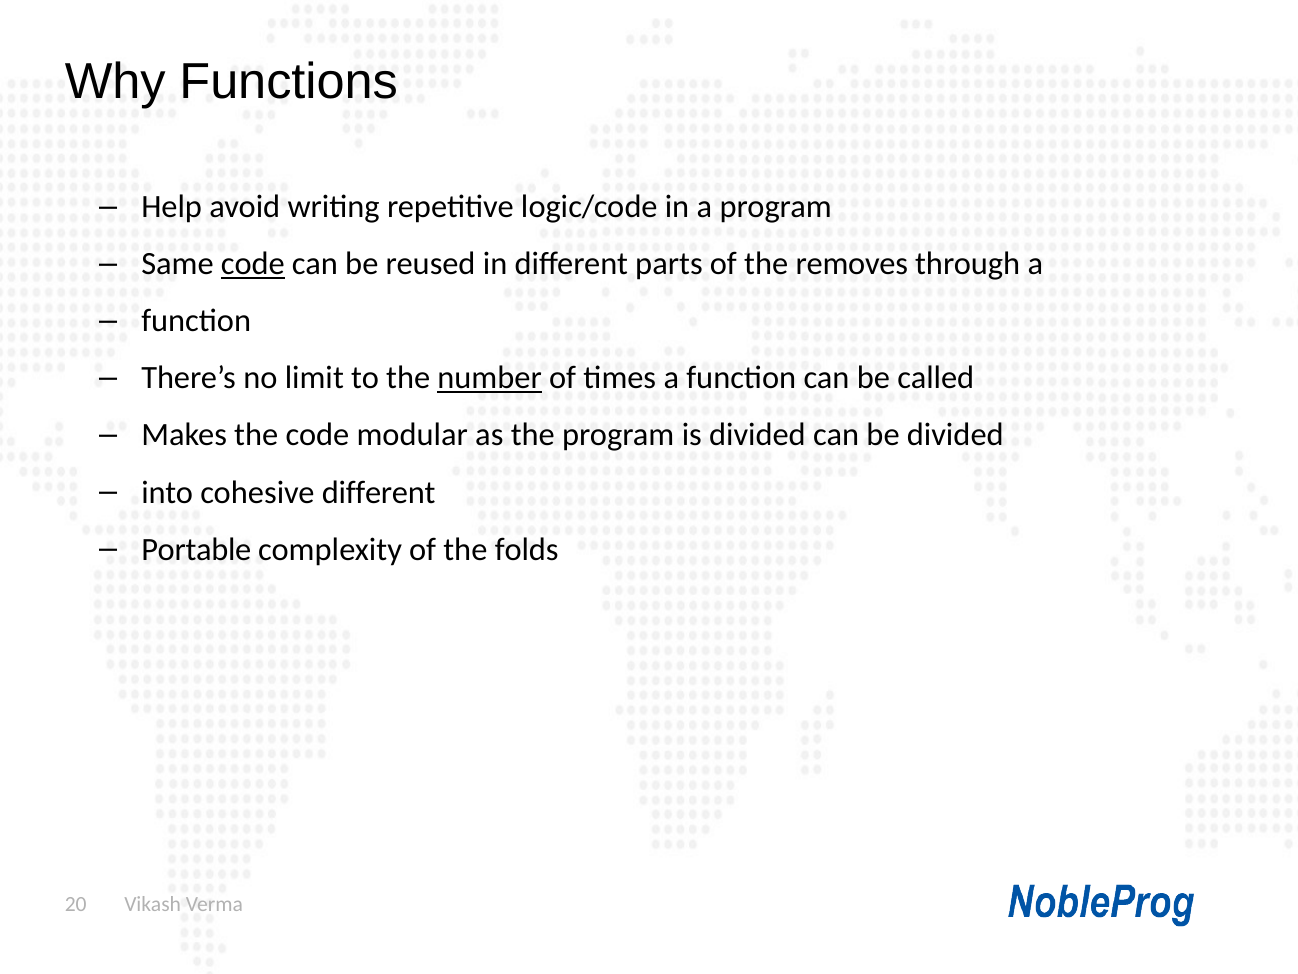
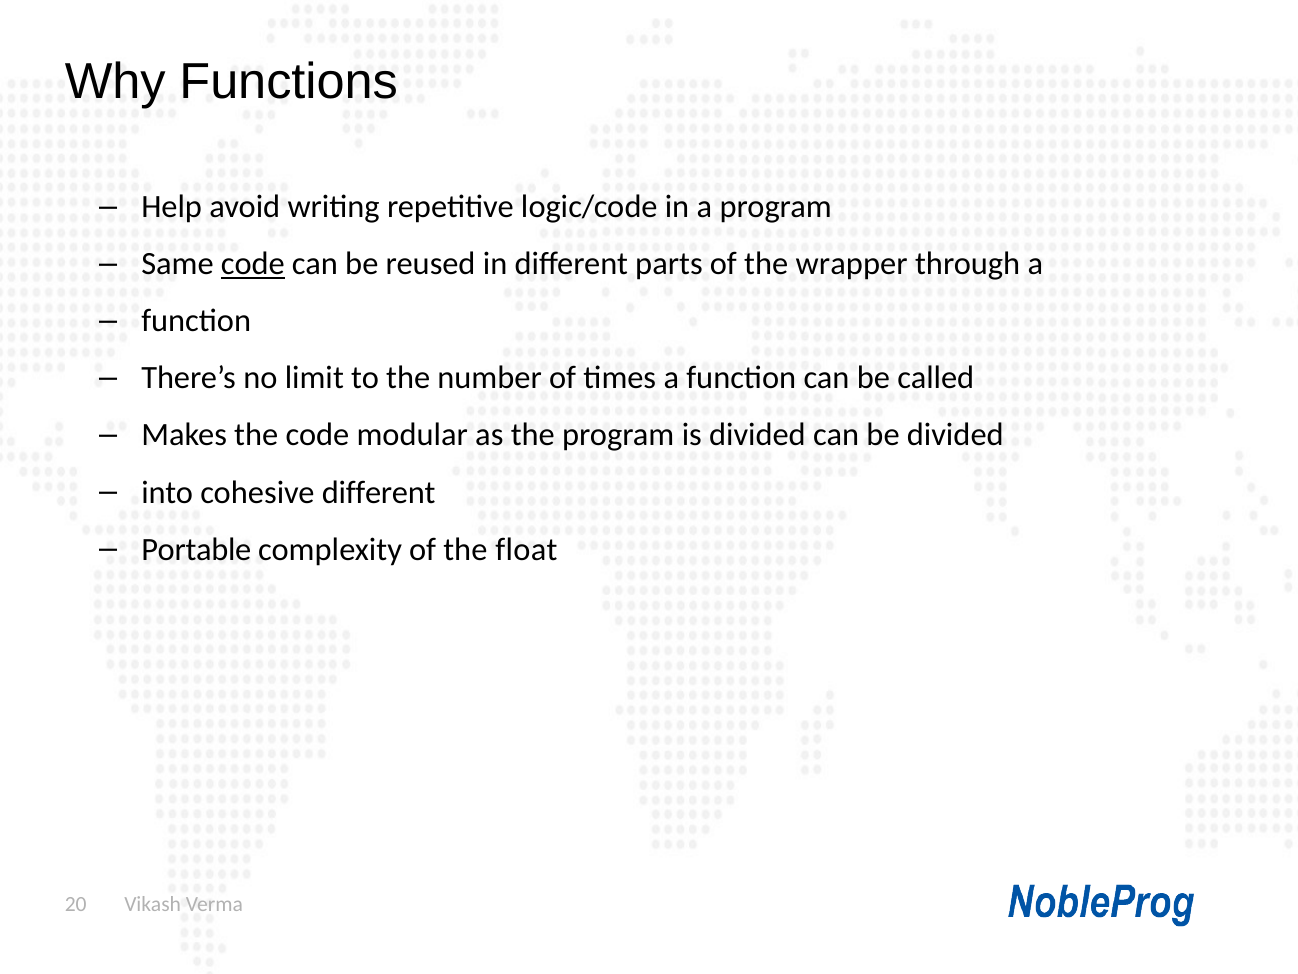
removes: removes -> wrapper
number underline: present -> none
folds: folds -> float
